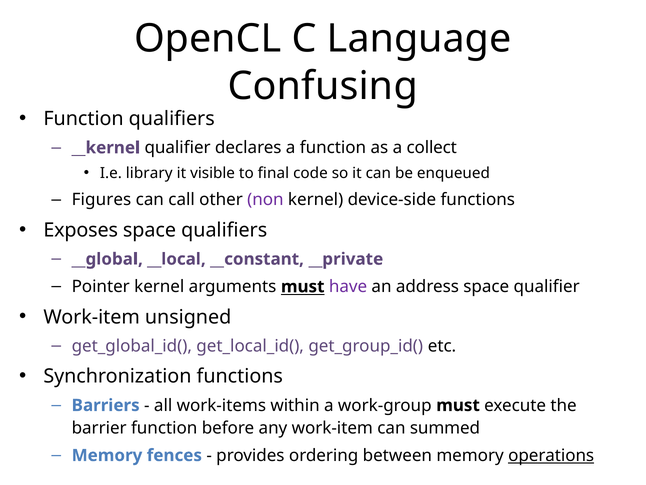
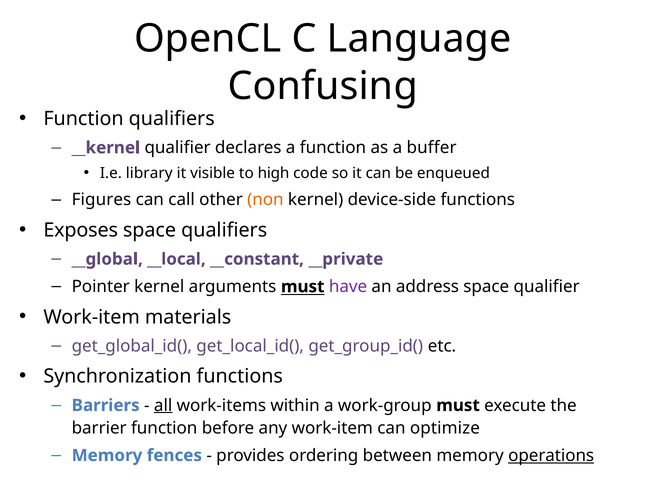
collect: collect -> buffer
final: final -> high
non colour: purple -> orange
unsigned: unsigned -> materials
all underline: none -> present
summed: summed -> optimize
